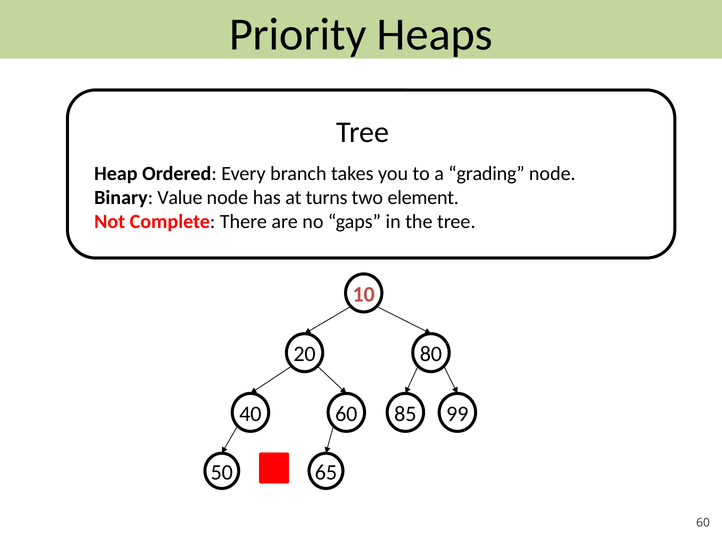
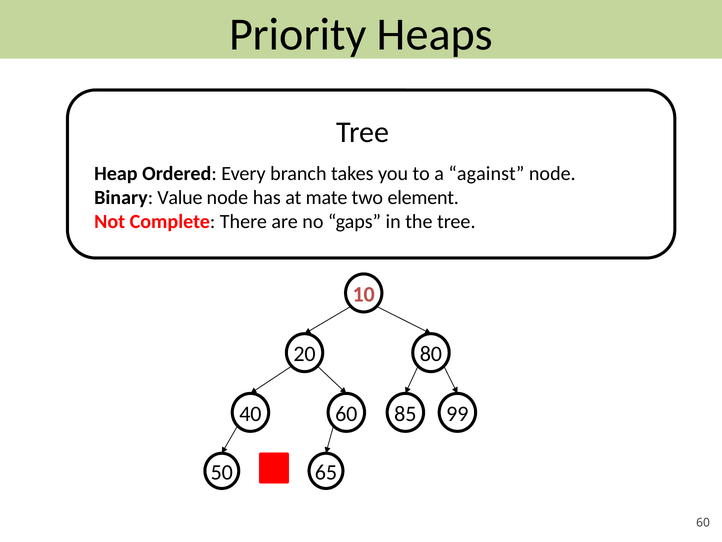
grading: grading -> against
turns: turns -> mate
